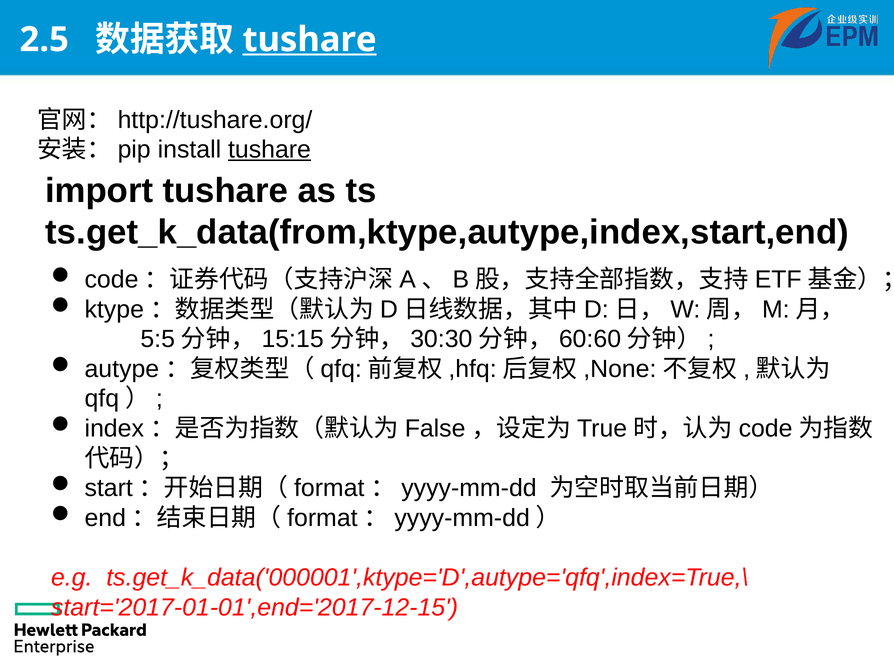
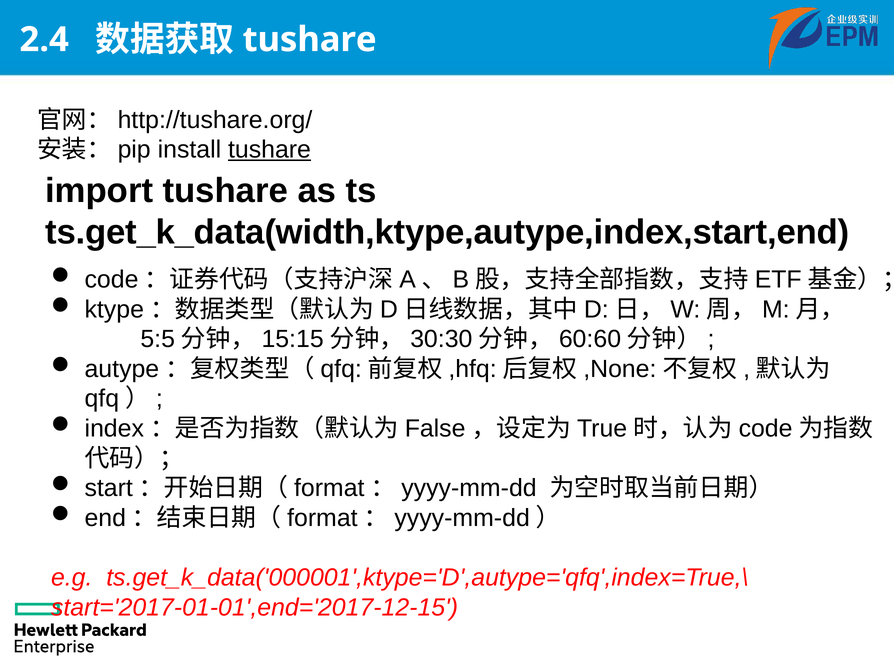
2.5: 2.5 -> 2.4
tushare at (310, 40) underline: present -> none
ts.get_k_data(from,ktype,autype,index,start,end: ts.get_k_data(from,ktype,autype,index,start,end -> ts.get_k_data(width,ktype,autype,index,start,end
